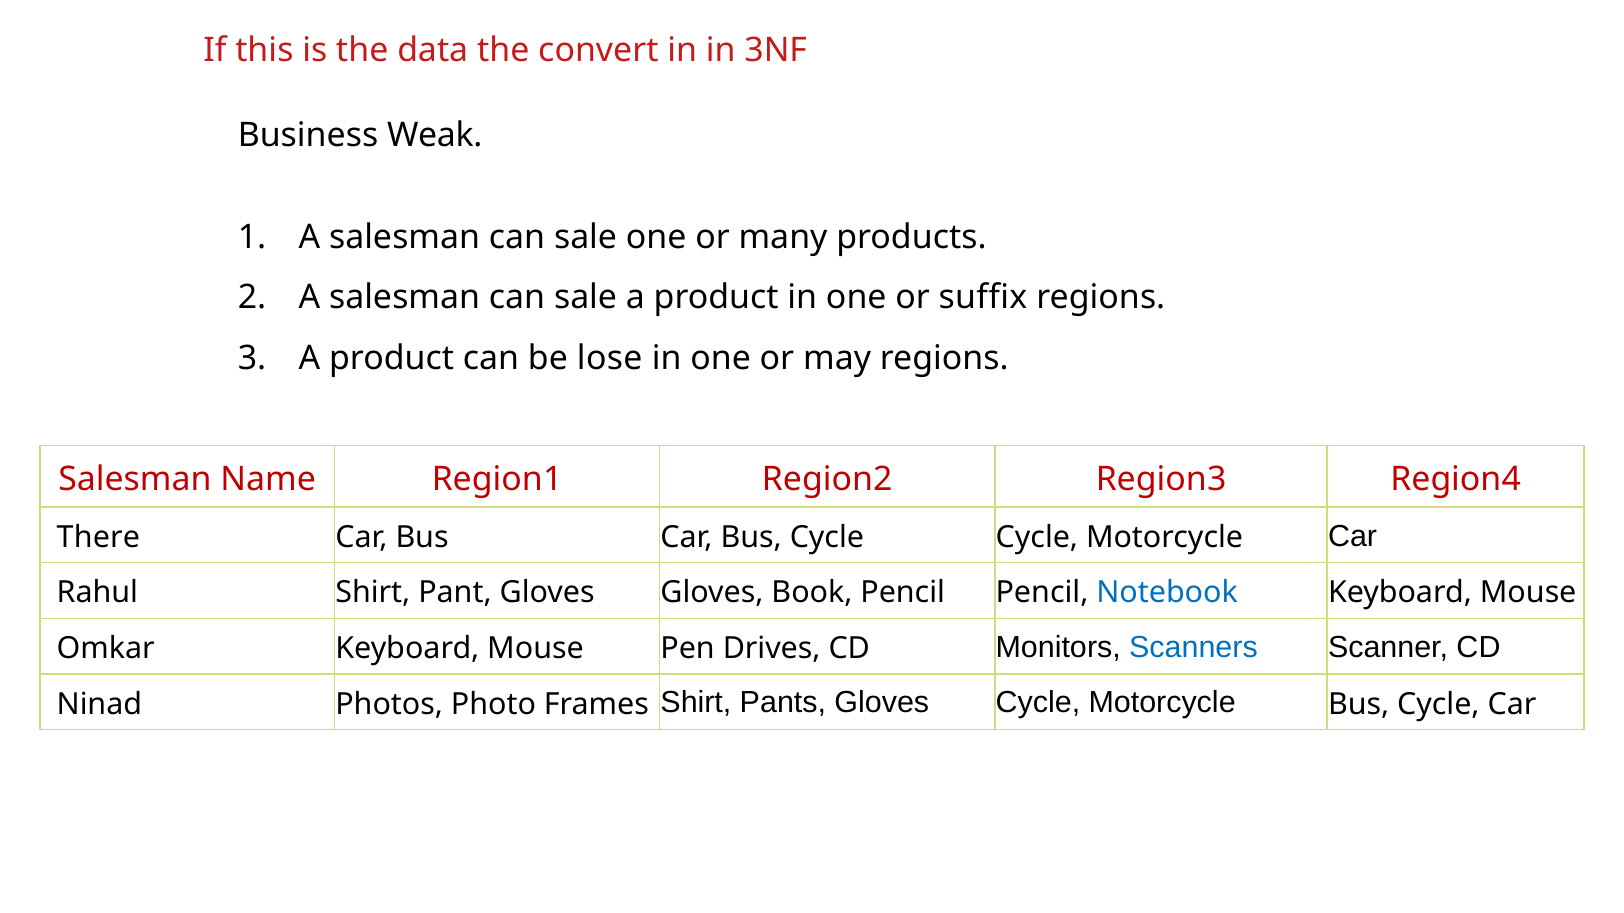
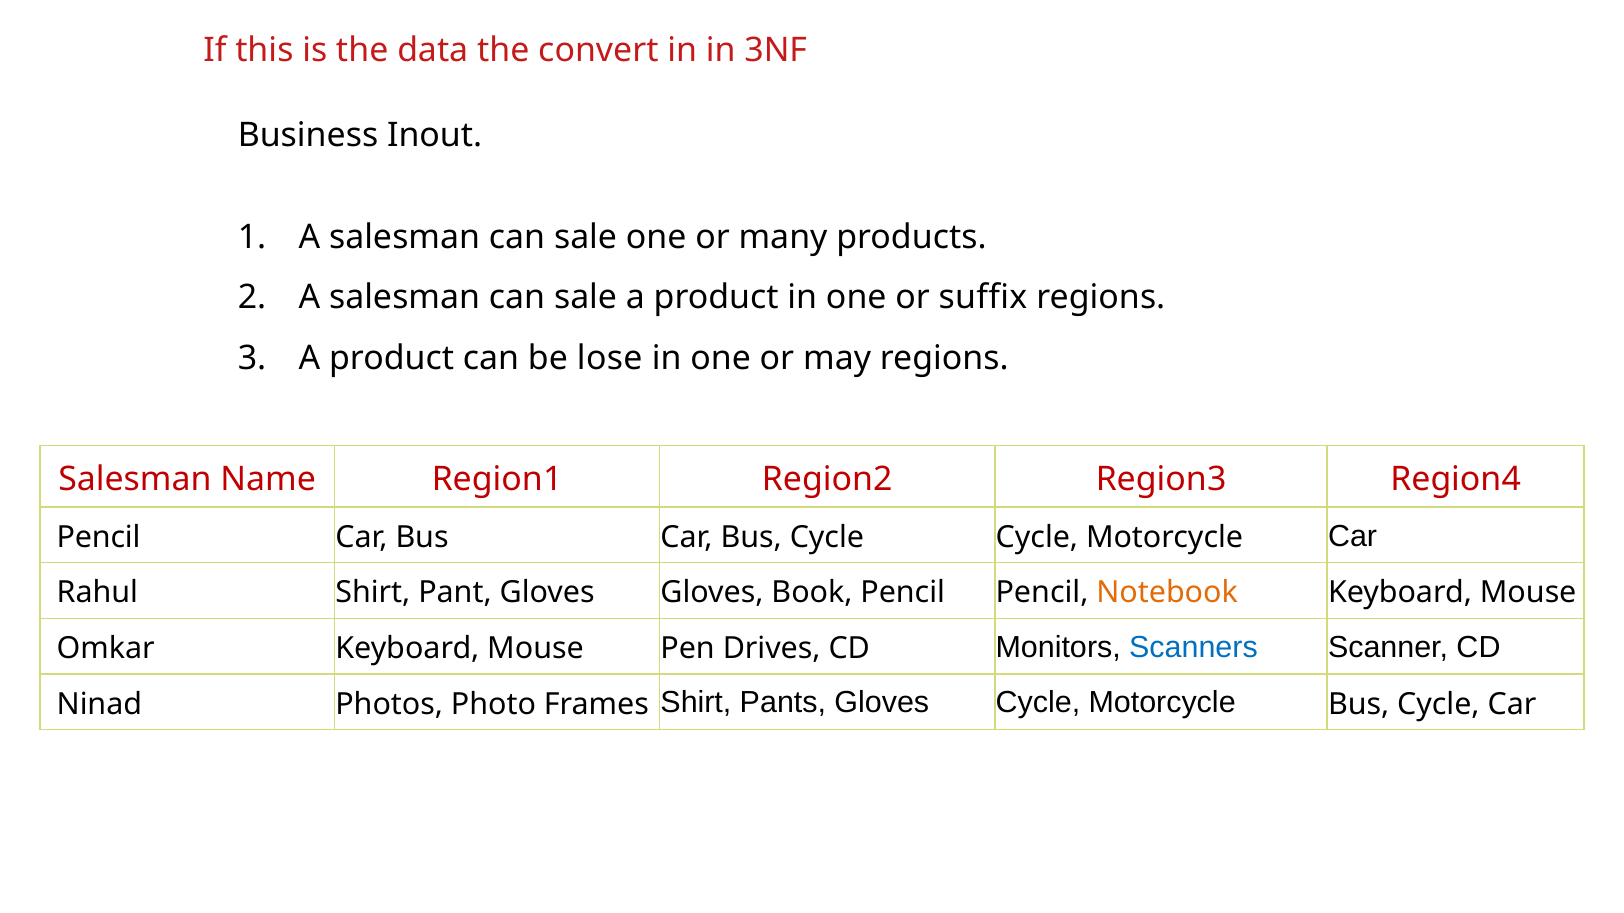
Weak: Weak -> Inout
There at (98, 537): There -> Pencil
Notebook colour: blue -> orange
